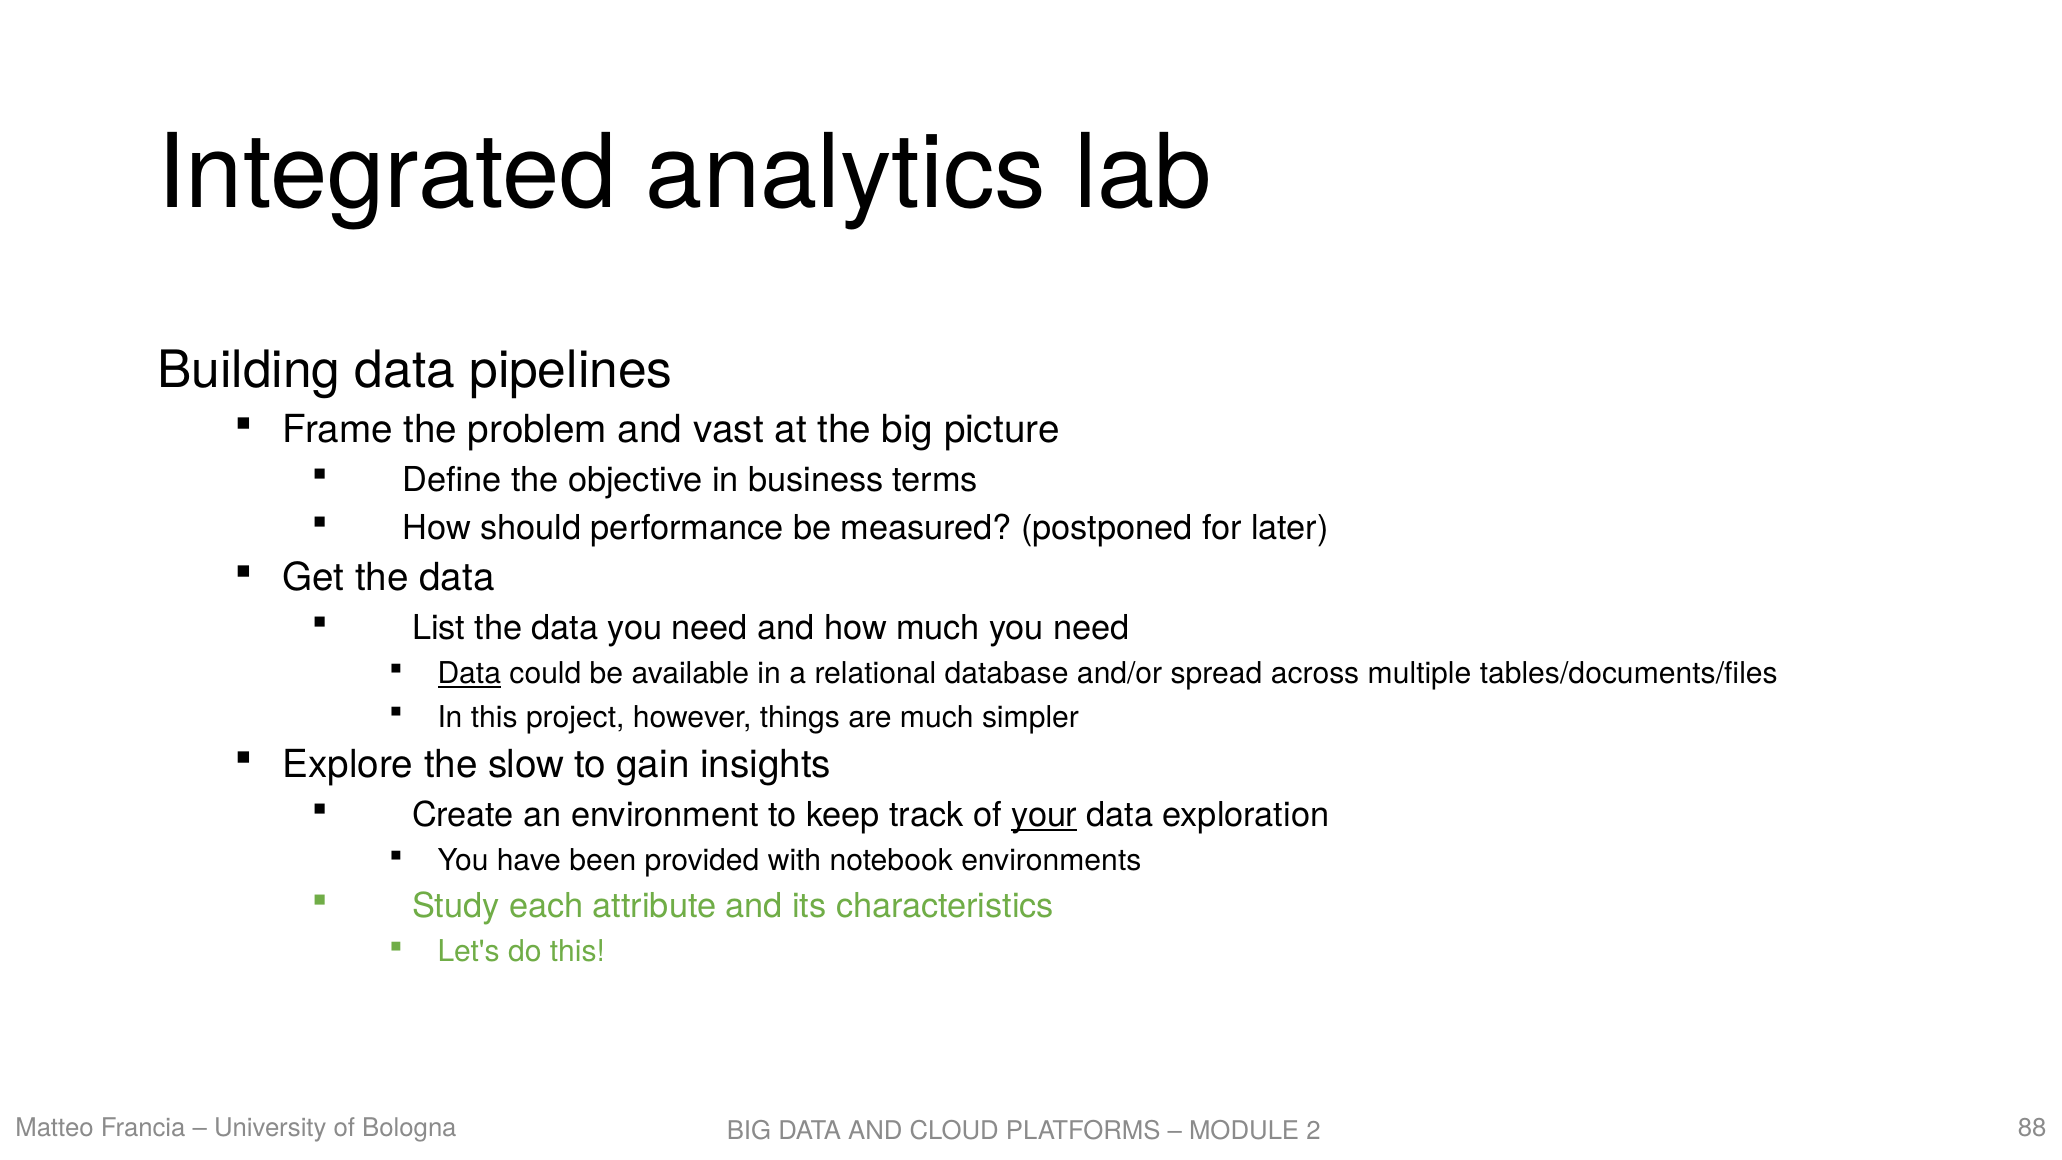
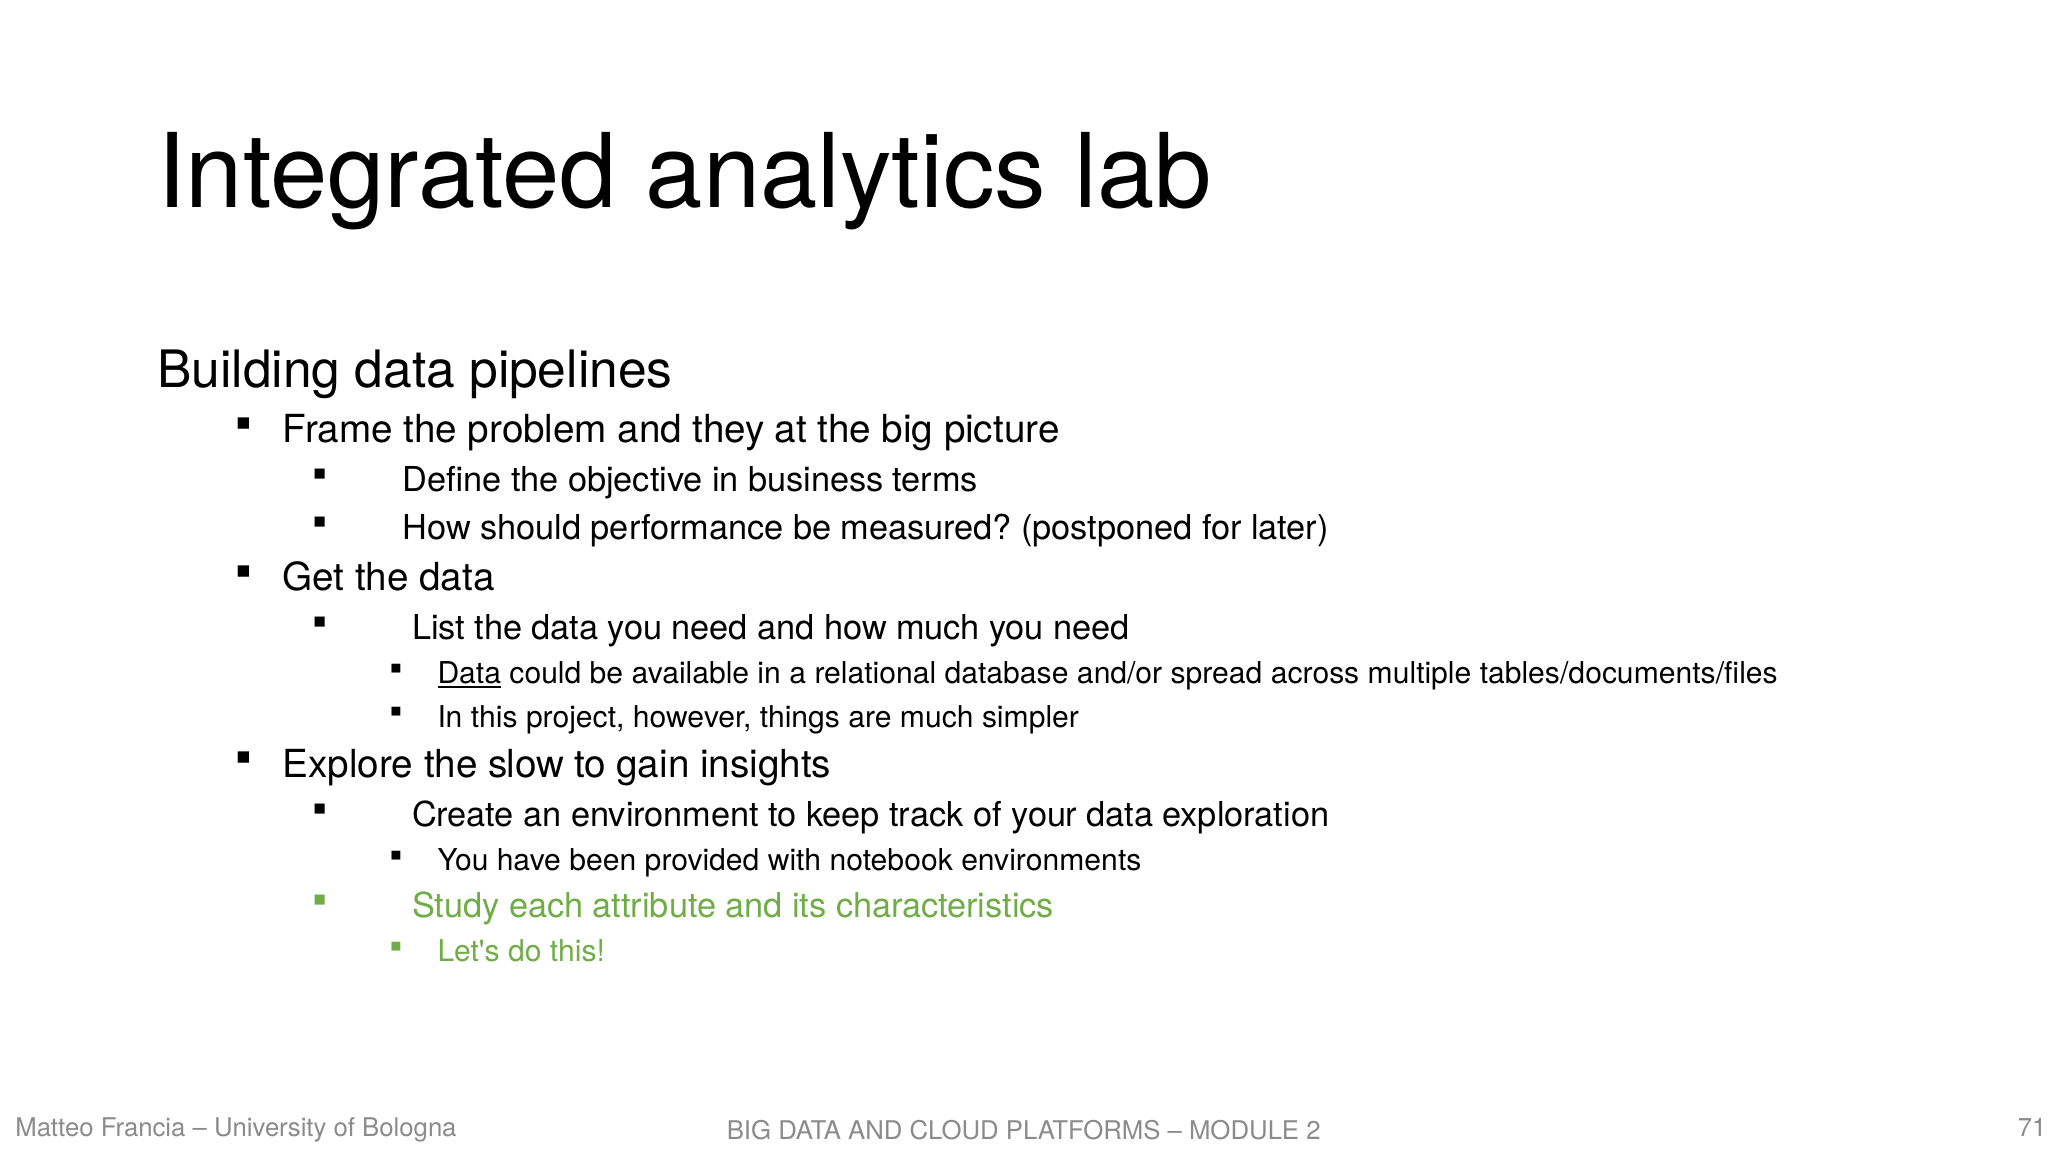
vast: vast -> they
your underline: present -> none
88: 88 -> 71
